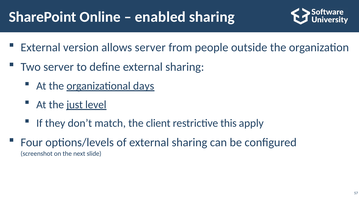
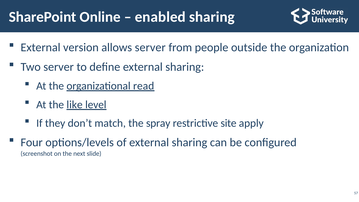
days: days -> read
just: just -> like
client: client -> spray
this: this -> site
